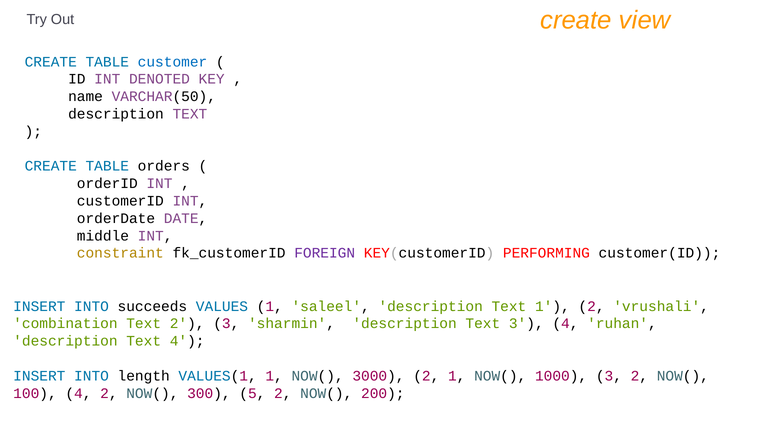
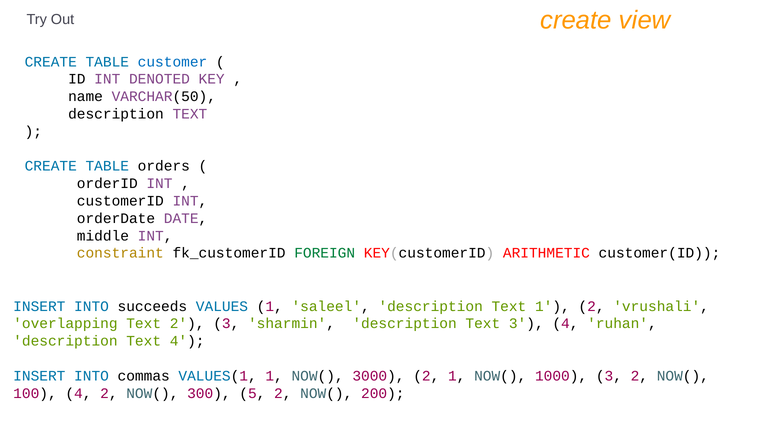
FOREIGN colour: purple -> green
PERFORMING: PERFORMING -> ARITHMETIC
combination: combination -> overlapping
length: length -> commas
